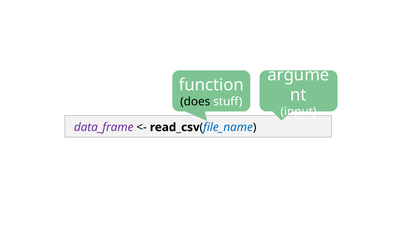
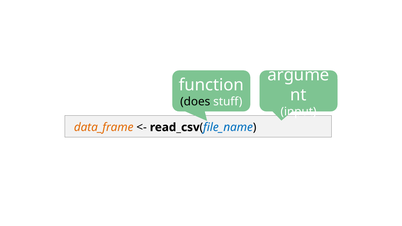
data_frame colour: purple -> orange
